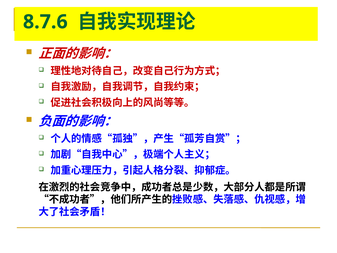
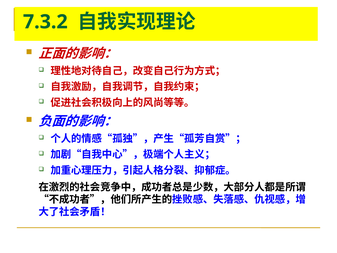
8.7.6: 8.7.6 -> 7.3.2
